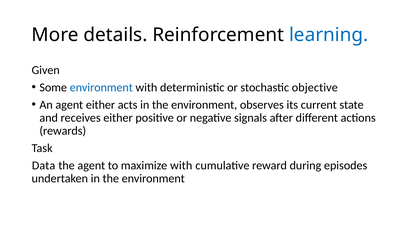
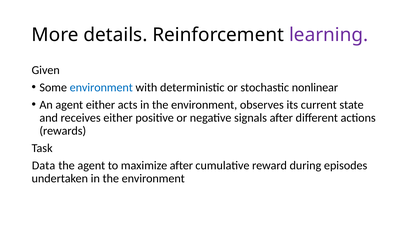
learning colour: blue -> purple
objective: objective -> nonlinear
maximize with: with -> after
